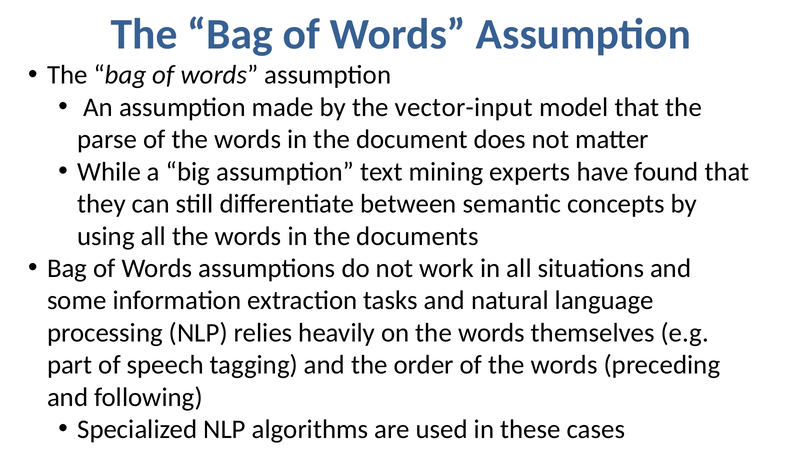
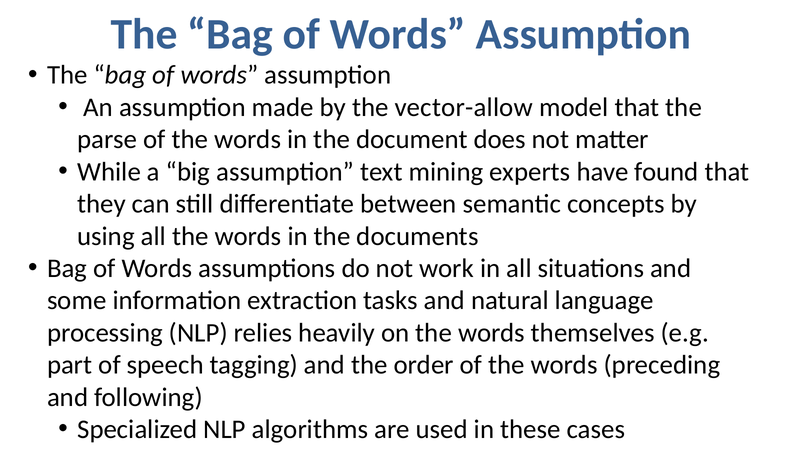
vector-input: vector-input -> vector-allow
